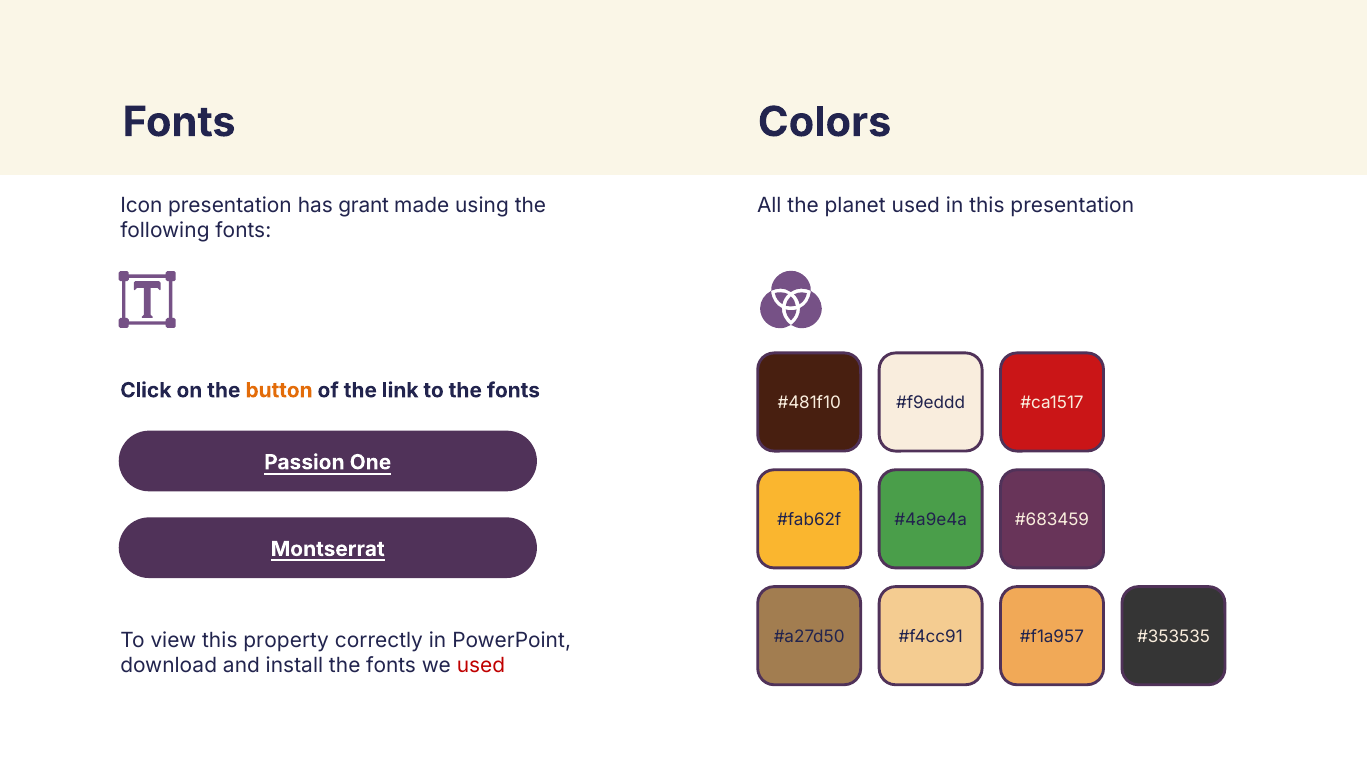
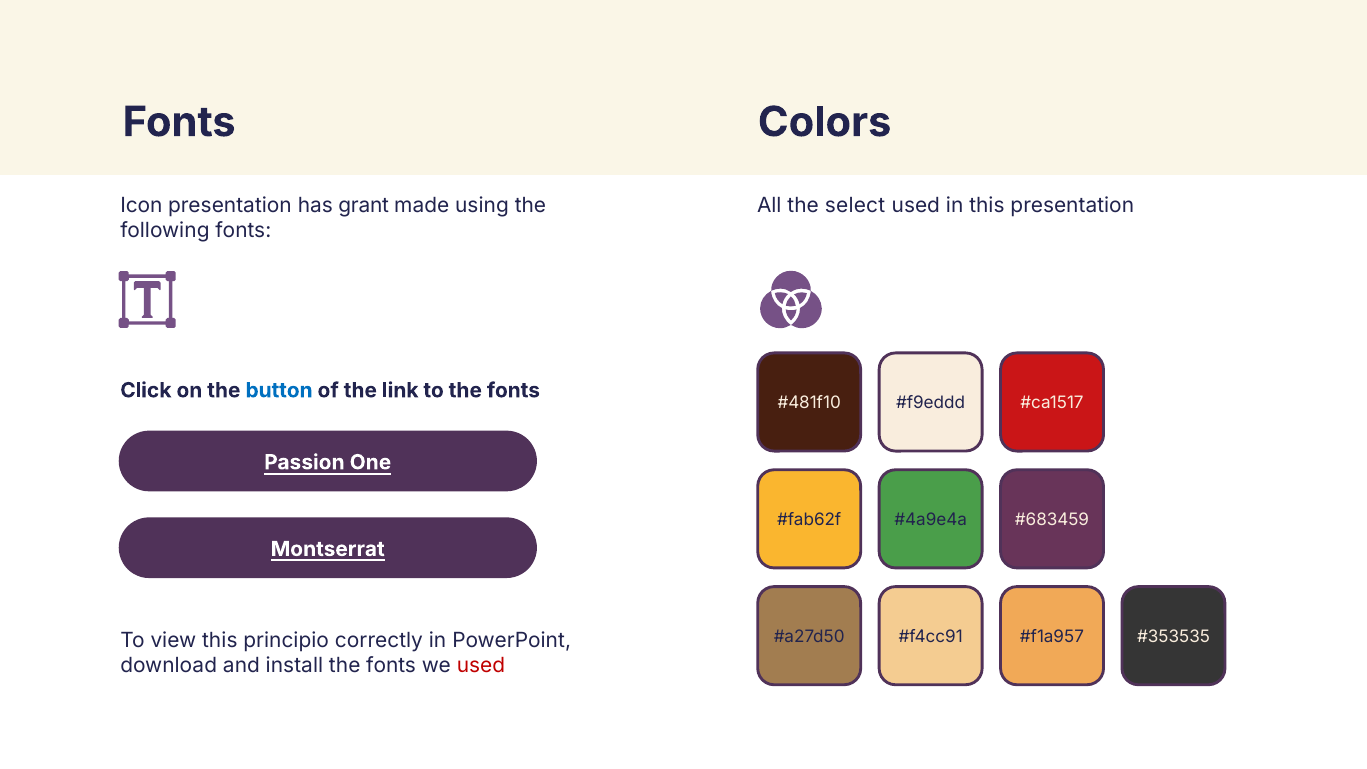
planet: planet -> select
button colour: orange -> blue
property: property -> principio
